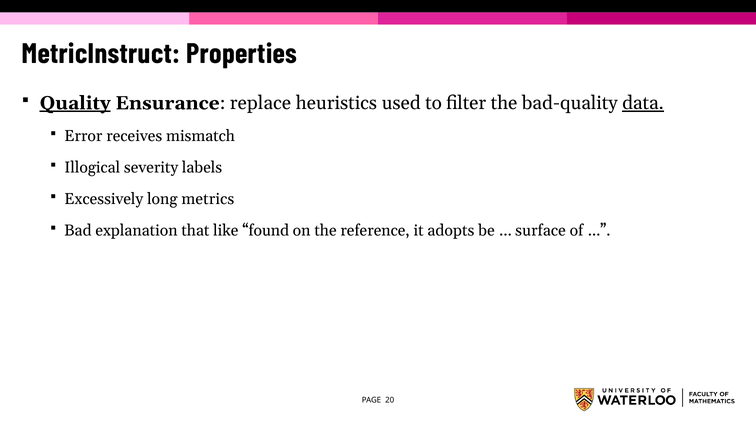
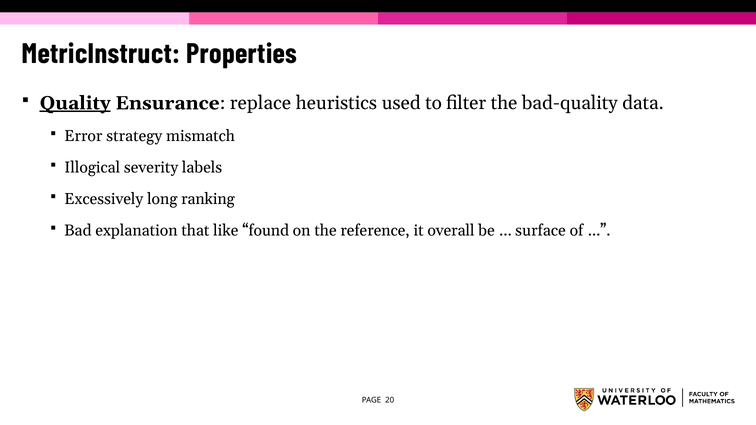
data underline: present -> none
receives: receives -> strategy
metrics: metrics -> ranking
adopts: adopts -> overall
